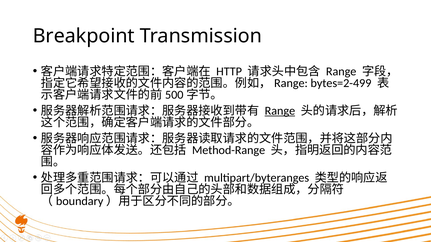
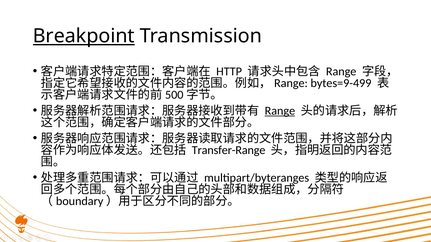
Breakpoint underline: none -> present
bytes=2-499: bytes=2-499 -> bytes=9-499
Method-Range: Method-Range -> Transfer-Range
